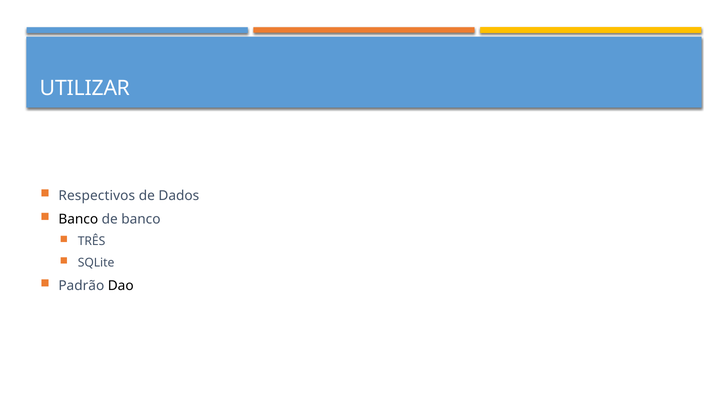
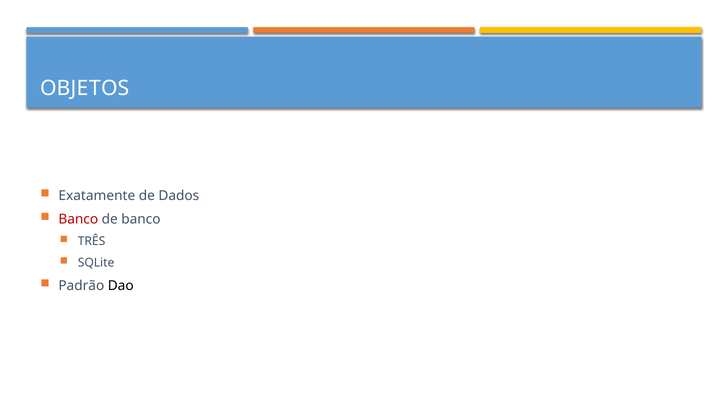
UTILIZAR: UTILIZAR -> OBJETOS
Respectivos: Respectivos -> Exatamente
Banco at (78, 219) colour: black -> red
